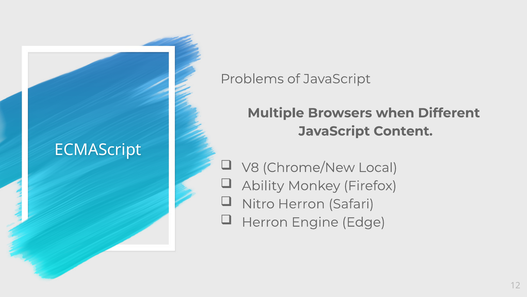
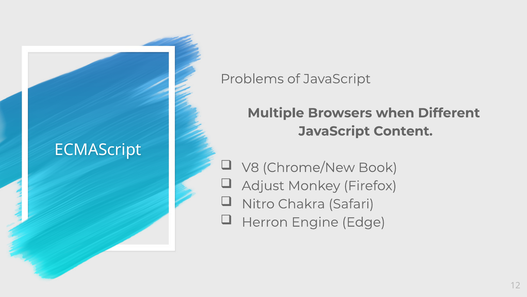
Local: Local -> Book
Ability: Ability -> Adjust
Nitro Herron: Herron -> Chakra
